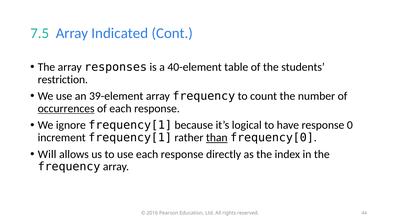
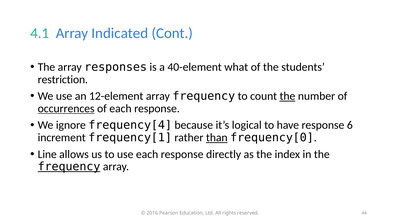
7.5: 7.5 -> 4.1
table: table -> what
39-element: 39-element -> 12-element
the at (287, 96) underline: none -> present
ignore frequency[1: frequency[1 -> frequency[4
0: 0 -> 6
Will: Will -> Line
frequency at (69, 167) underline: none -> present
